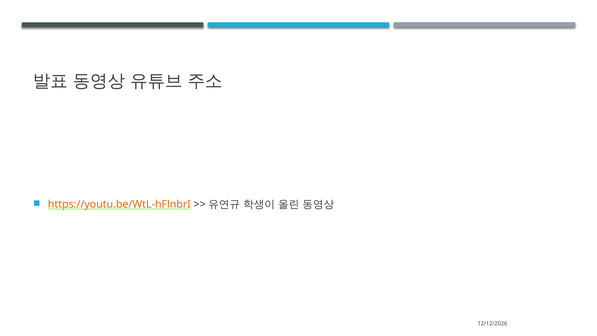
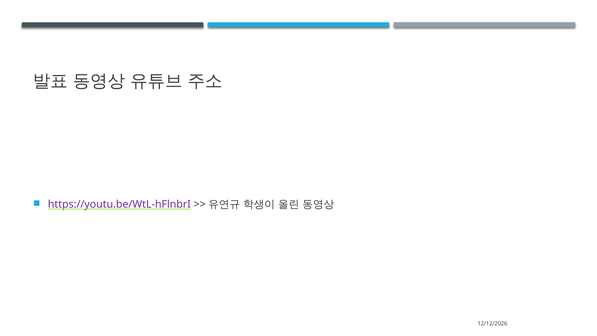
https://youtu.be/WtL-hFlnbrI colour: orange -> purple
